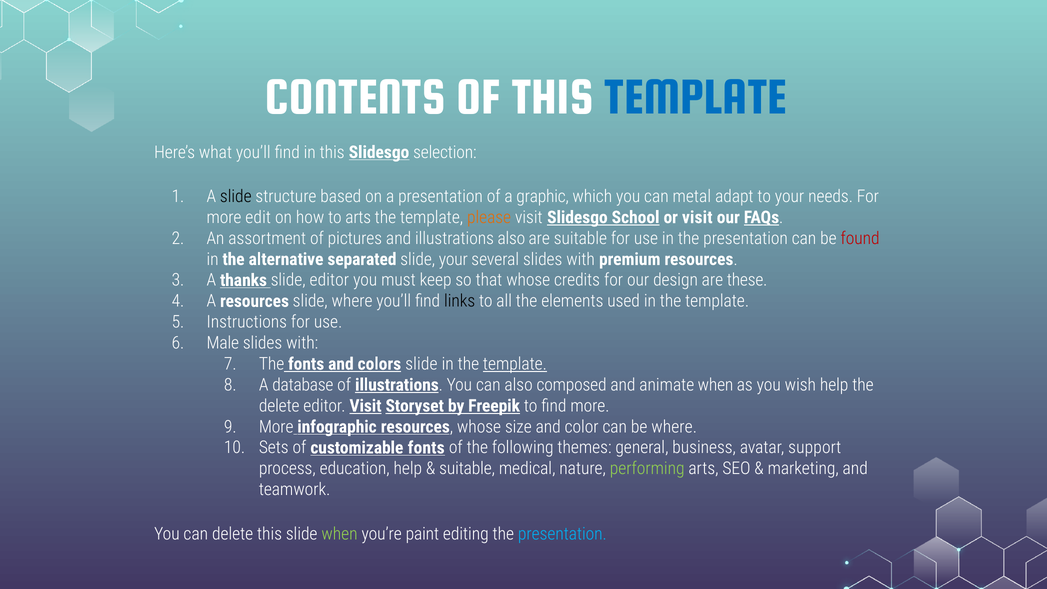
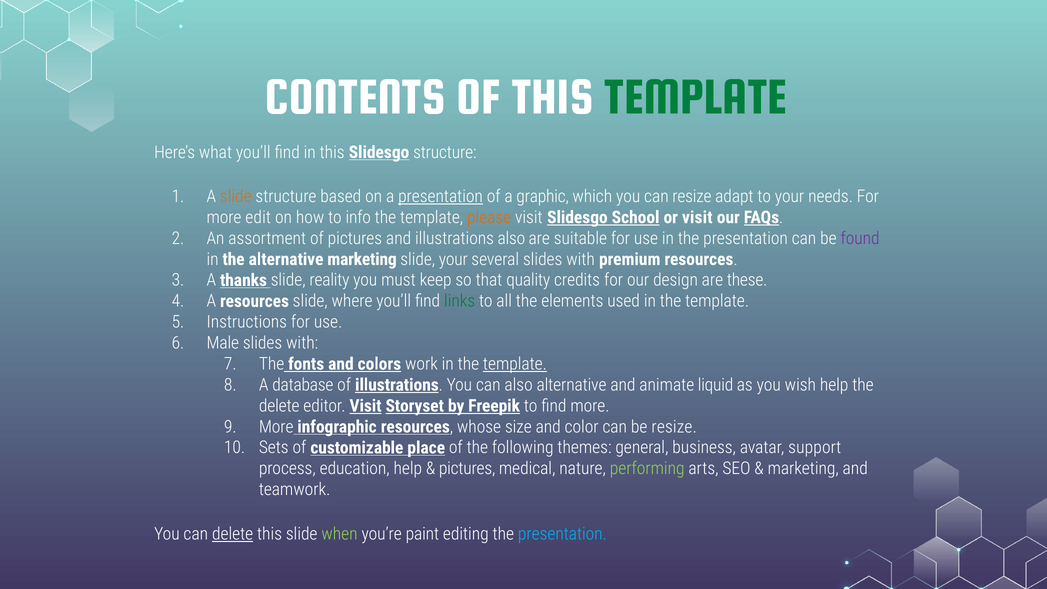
TEMPLATE at (696, 96) colour: blue -> green
Slidesgo selection: selection -> structure
slide at (236, 196) colour: black -> orange
presentation at (440, 196) underline: none -> present
can metal: metal -> resize
to arts: arts -> info
found colour: red -> purple
alternative separated: separated -> marketing
slide editor: editor -> reality
that whose: whose -> quality
links colour: black -> green
colors slide: slide -> work
also composed: composed -> alternative
animate when: when -> liquid
be where: where -> resize
customizable fonts: fonts -> place
suitable at (467, 469): suitable -> pictures
delete at (233, 534) underline: none -> present
